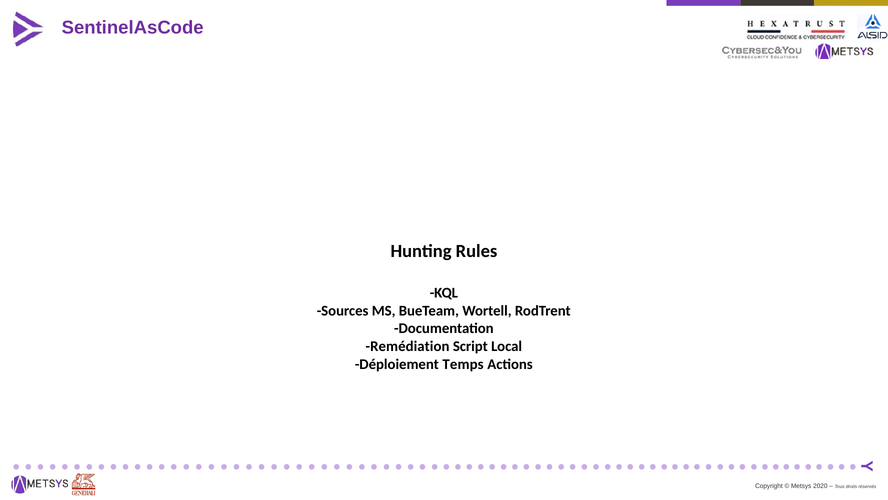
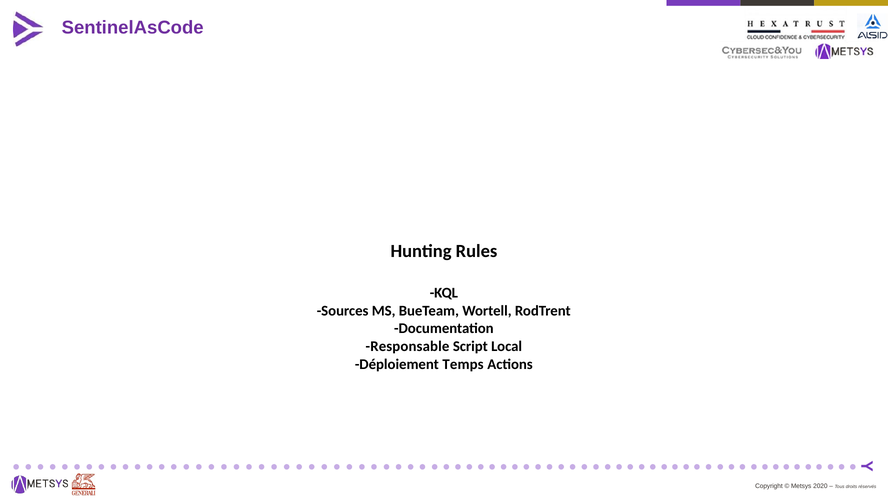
Remédiation: Remédiation -> Responsable
